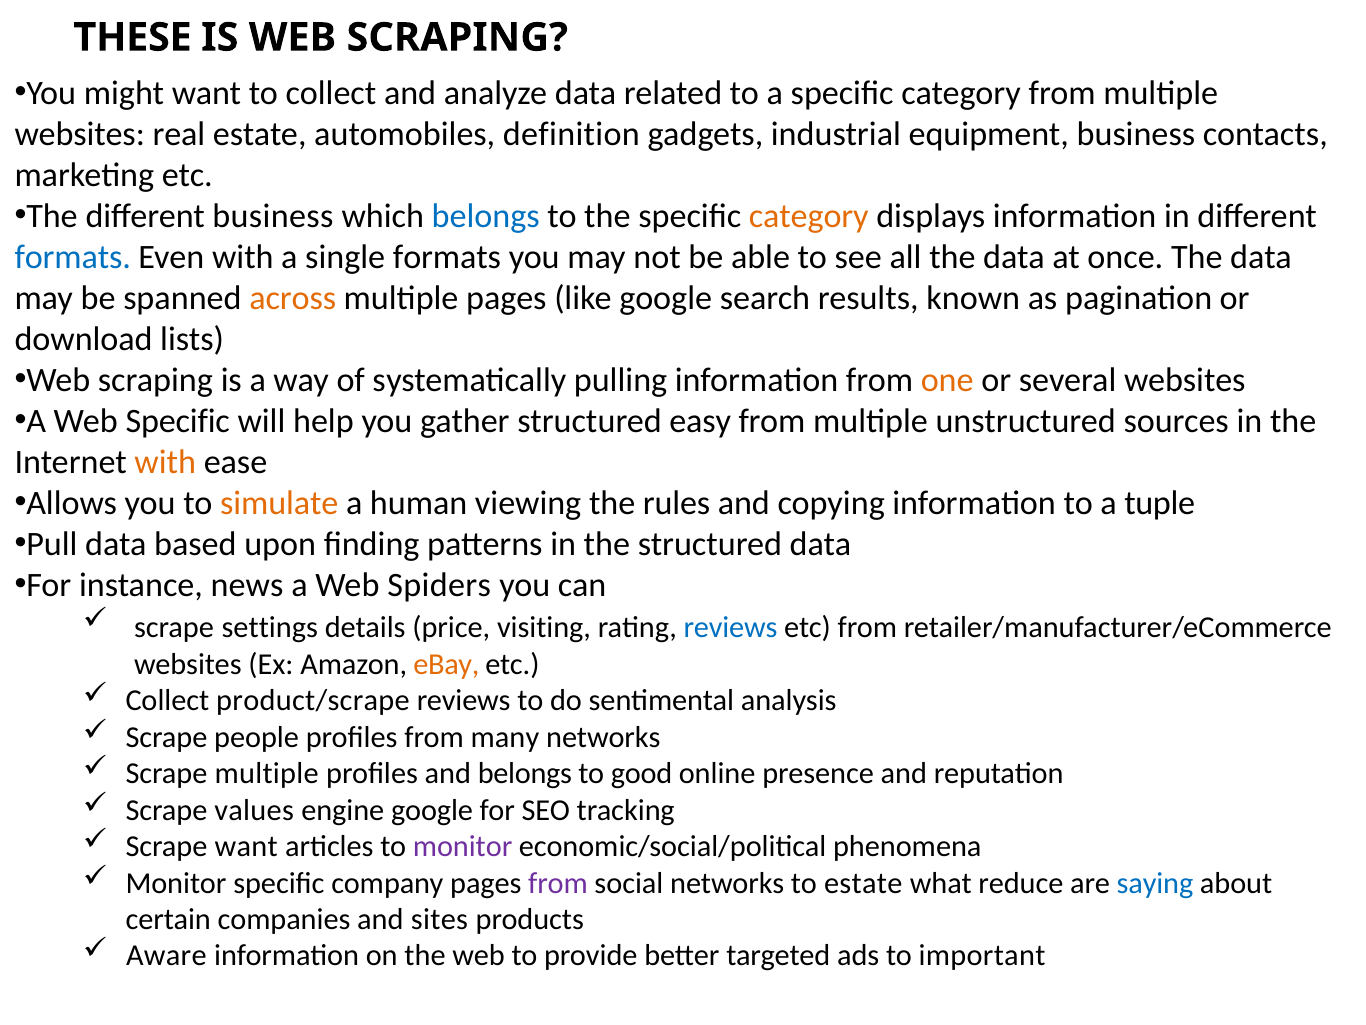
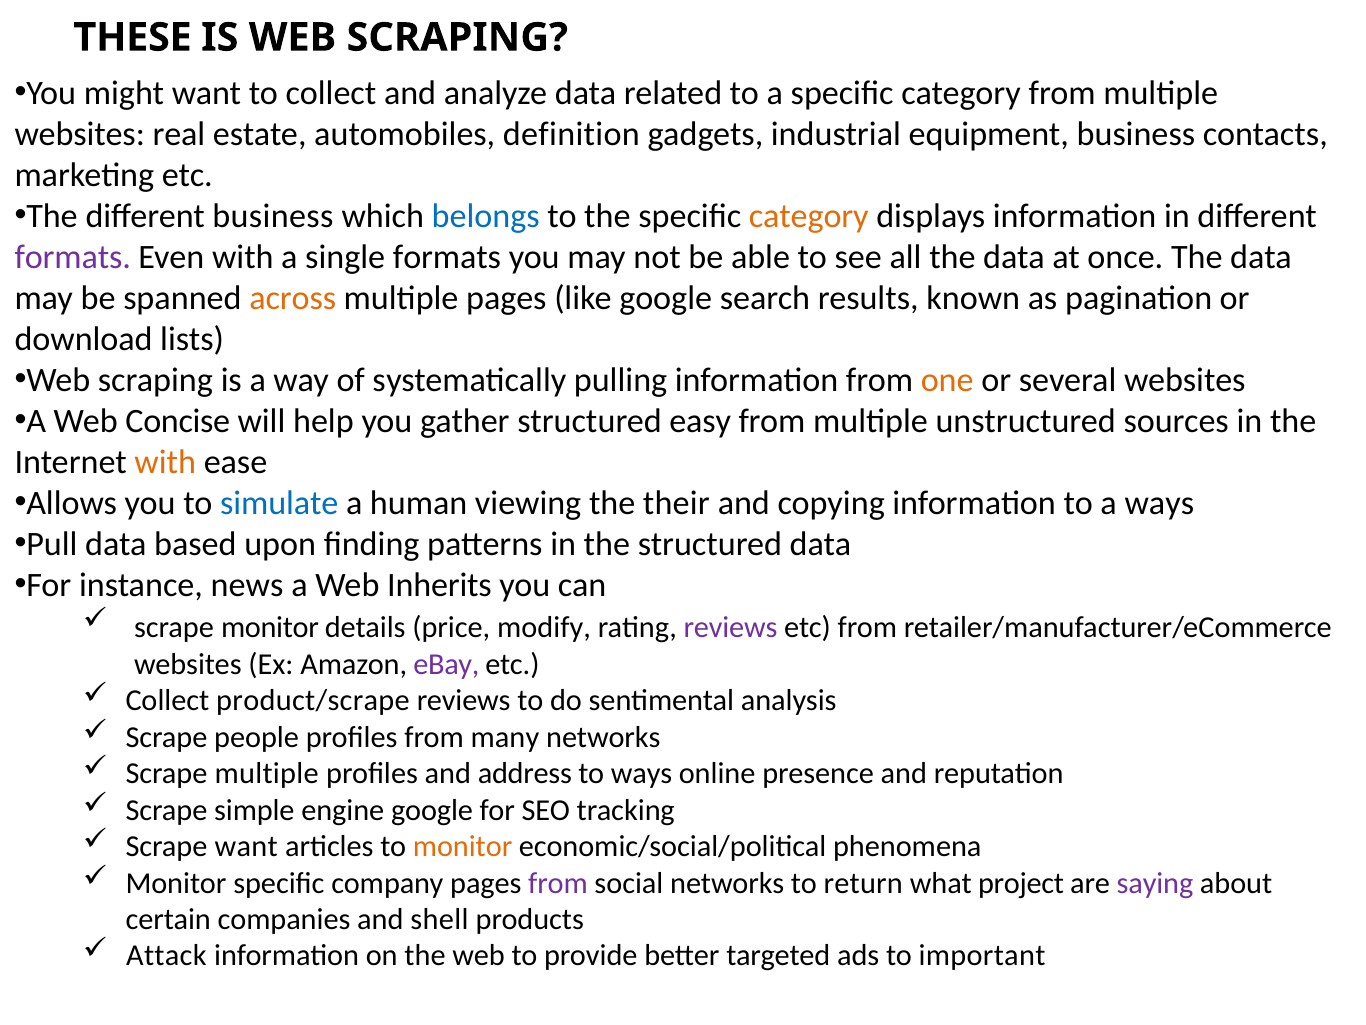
formats at (73, 257) colour: blue -> purple
Web Specific: Specific -> Concise
simulate colour: orange -> blue
rules: rules -> their
a tuple: tuple -> ways
Spiders: Spiders -> Inherits
scrape settings: settings -> monitor
visiting: visiting -> modify
reviews at (731, 627) colour: blue -> purple
eBay colour: orange -> purple
and belongs: belongs -> address
to good: good -> ways
values: values -> simple
monitor at (463, 846) colour: purple -> orange
to estate: estate -> return
reduce: reduce -> project
saying colour: blue -> purple
sites: sites -> shell
Aware: Aware -> Attack
